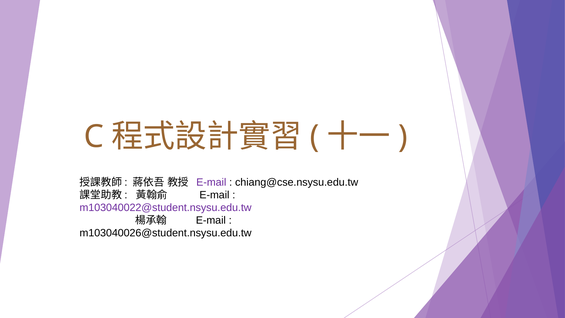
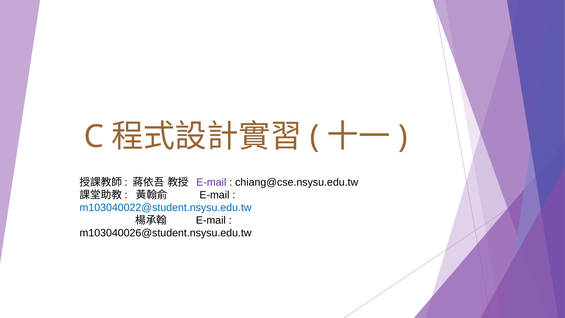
m103040022@student.nsysu.edu.tw colour: purple -> blue
